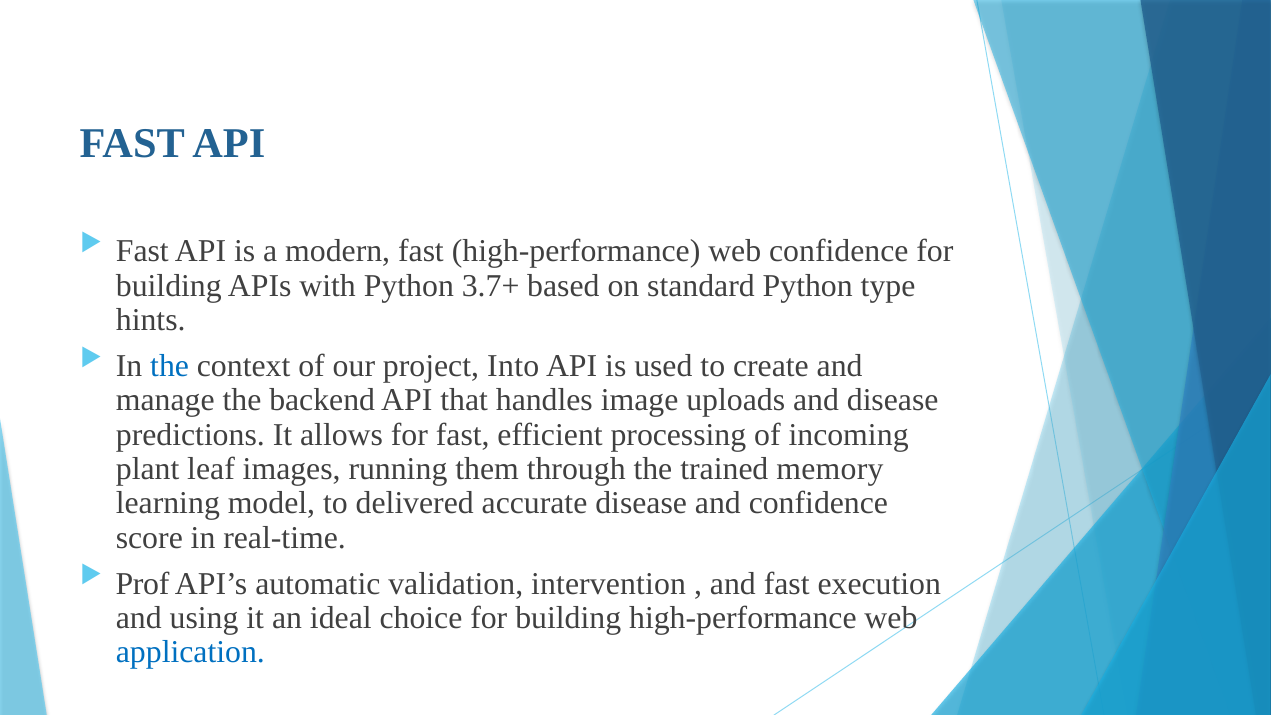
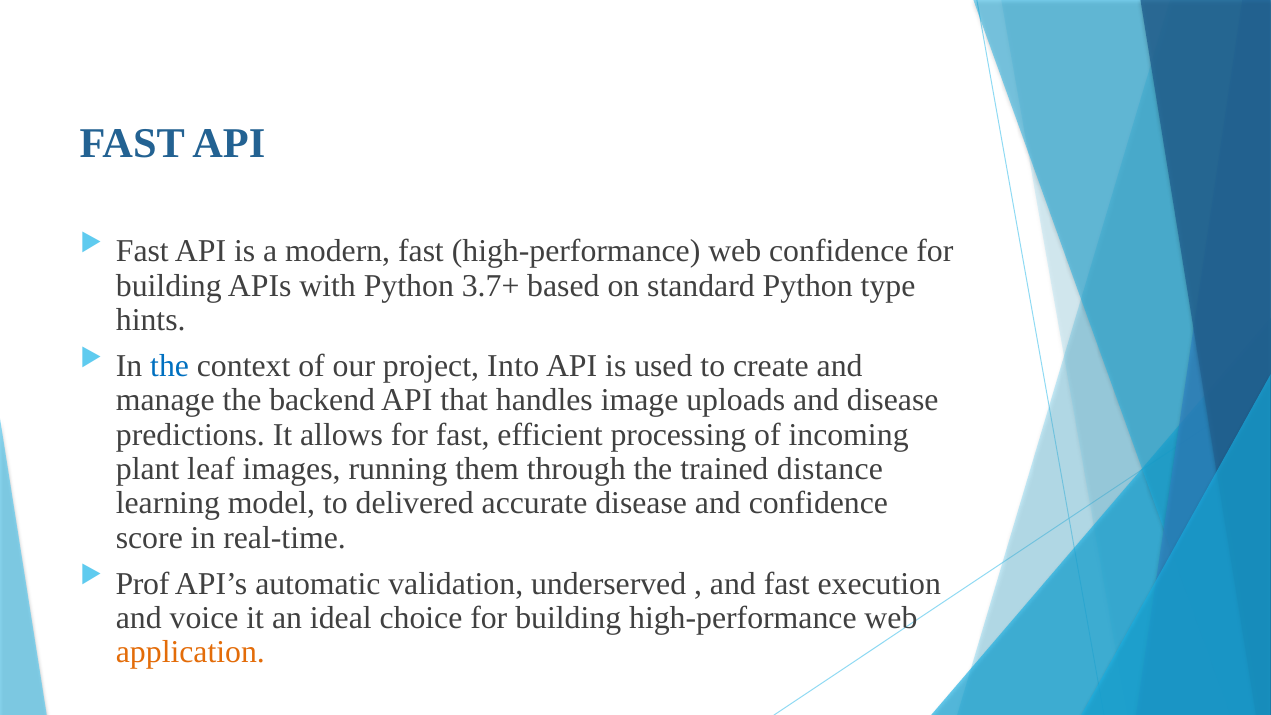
memory: memory -> distance
intervention: intervention -> underserved
using: using -> voice
application colour: blue -> orange
